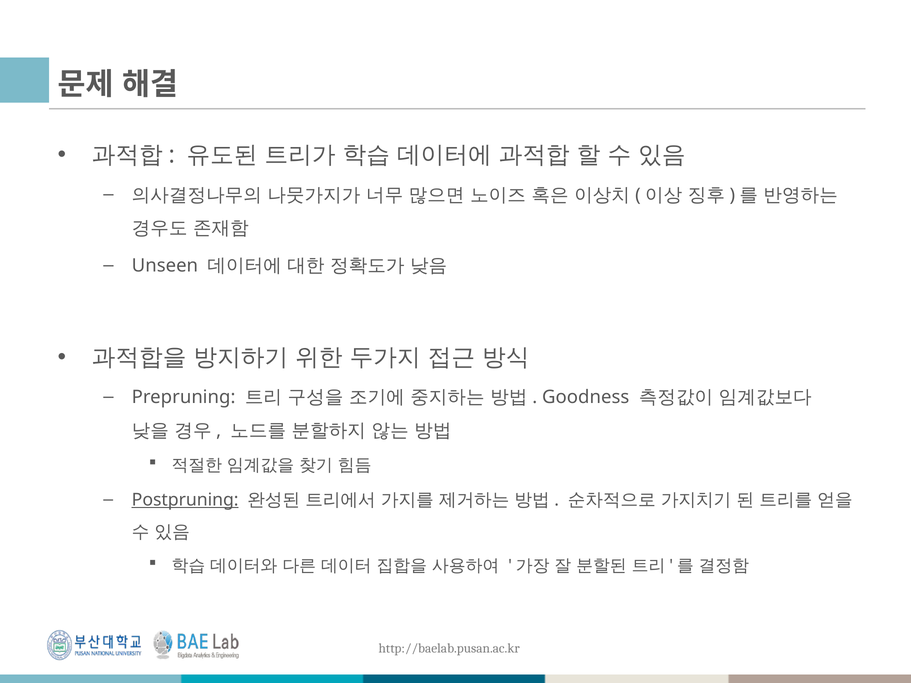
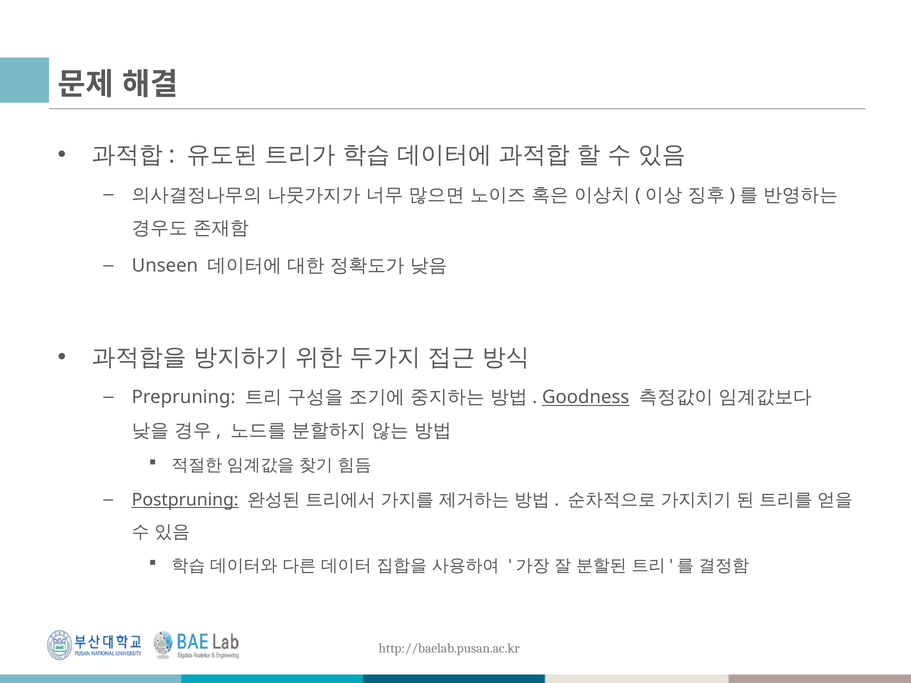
Goodness underline: none -> present
